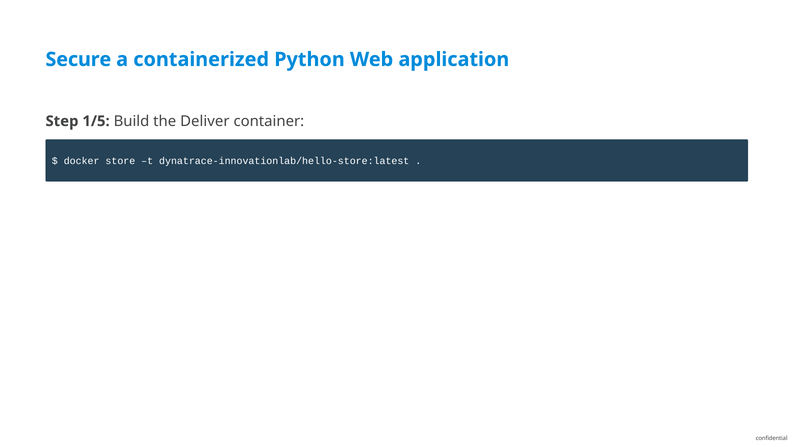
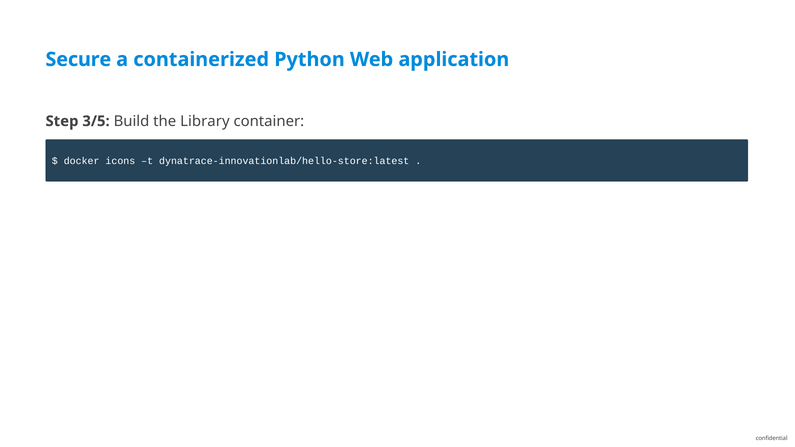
1/5: 1/5 -> 3/5
Deliver: Deliver -> Library
store: store -> icons
